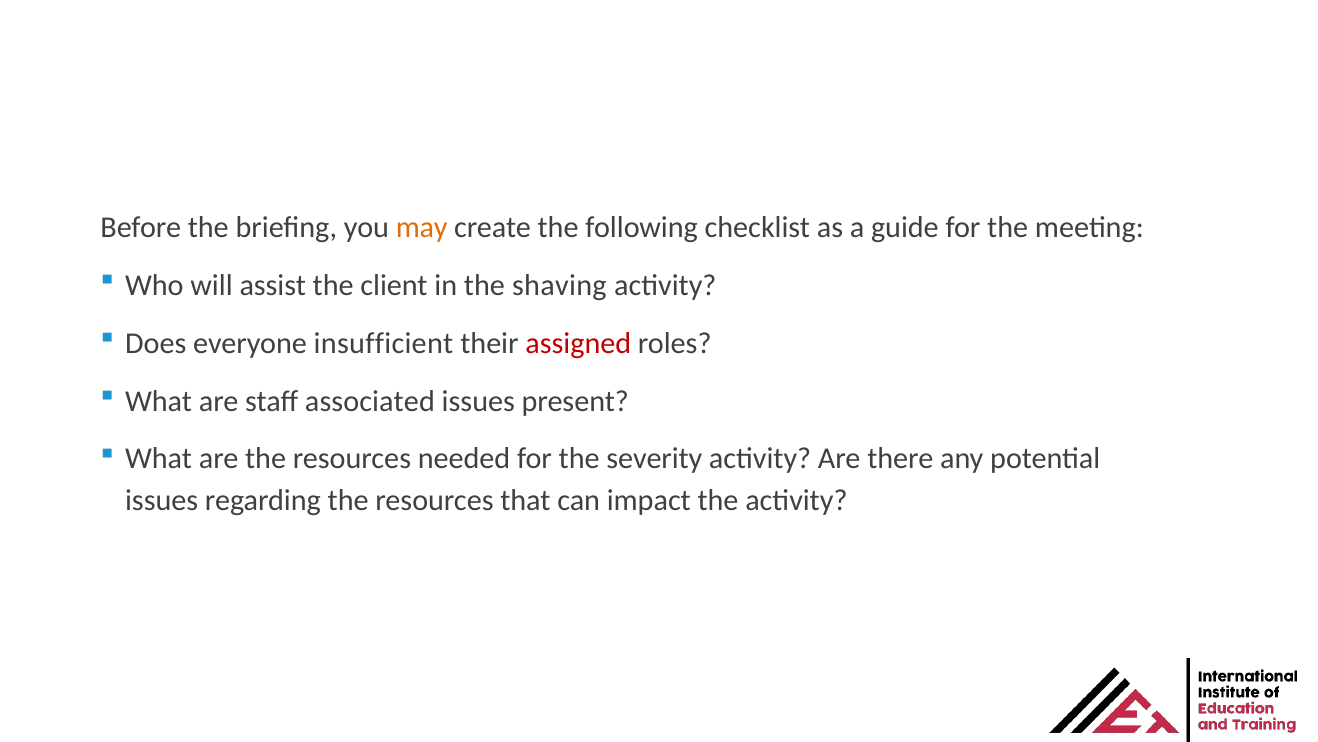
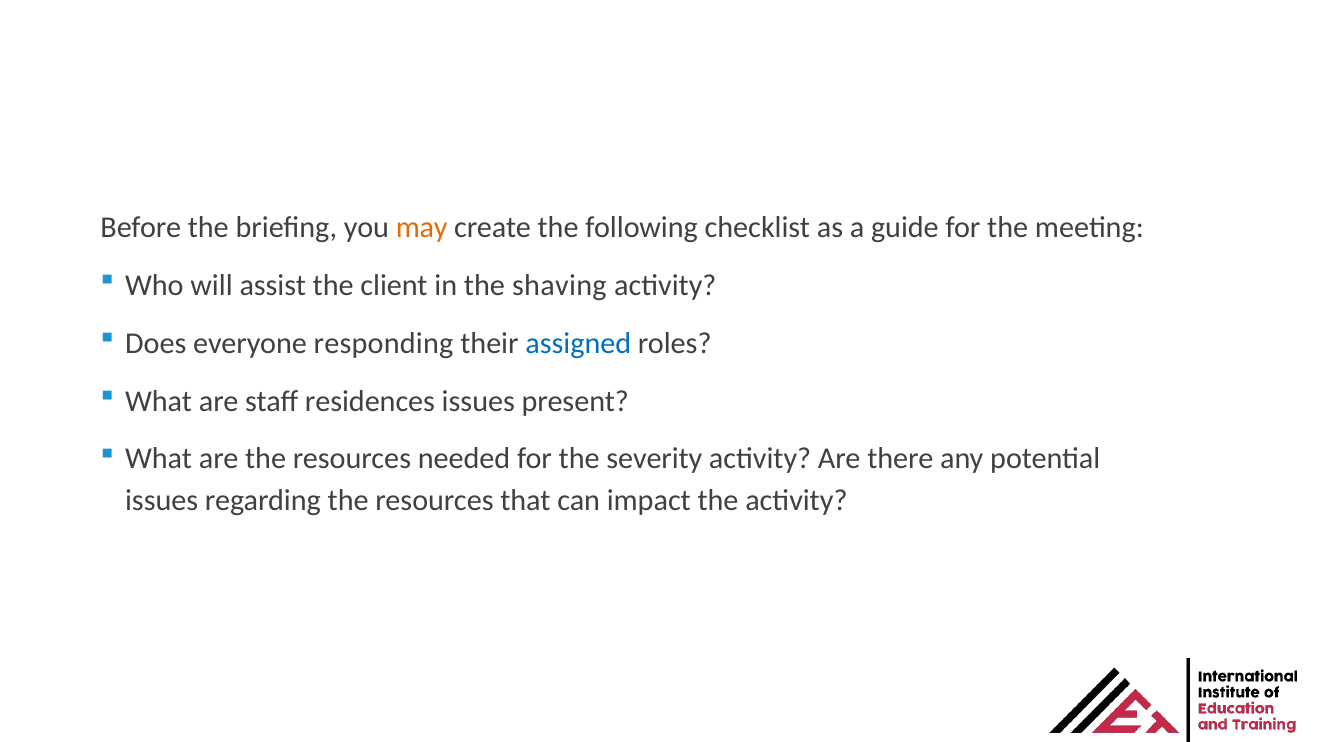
insufficient: insufficient -> responding
assigned colour: red -> blue
associated: associated -> residences
